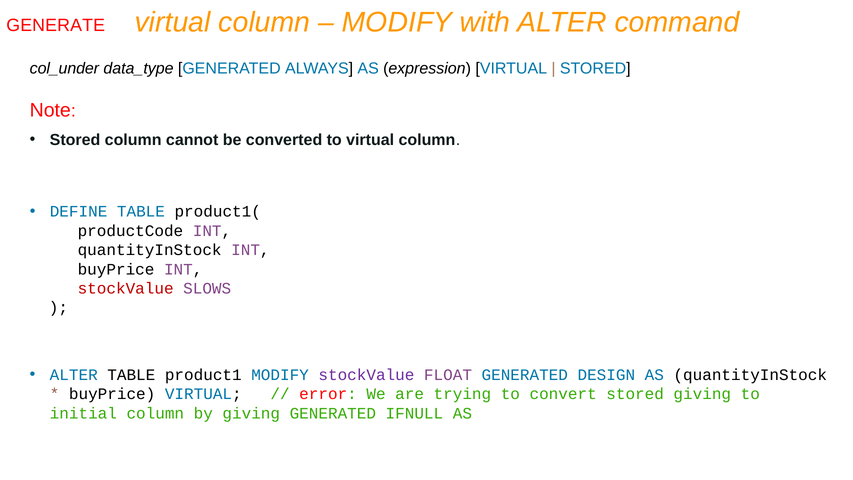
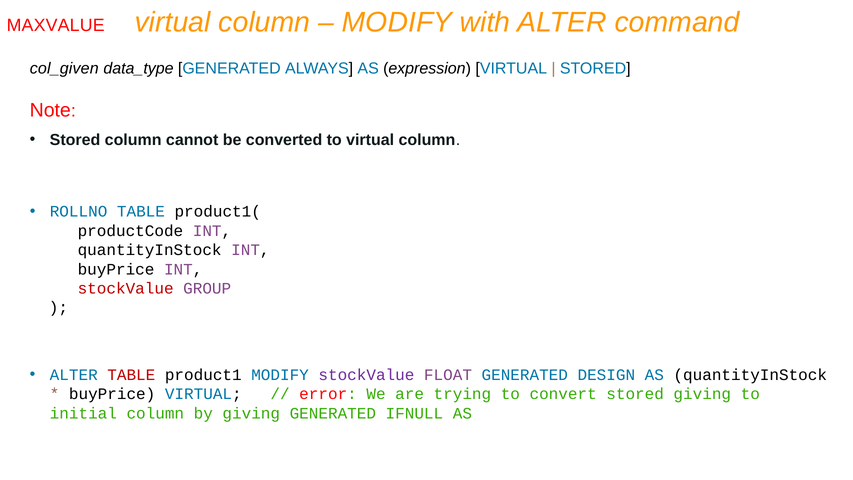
GENERATE: GENERATE -> MAXVALUE
col_under: col_under -> col_given
DEFINE: DEFINE -> ROLLNO
SLOWS: SLOWS -> GROUP
TABLE at (131, 375) colour: black -> red
